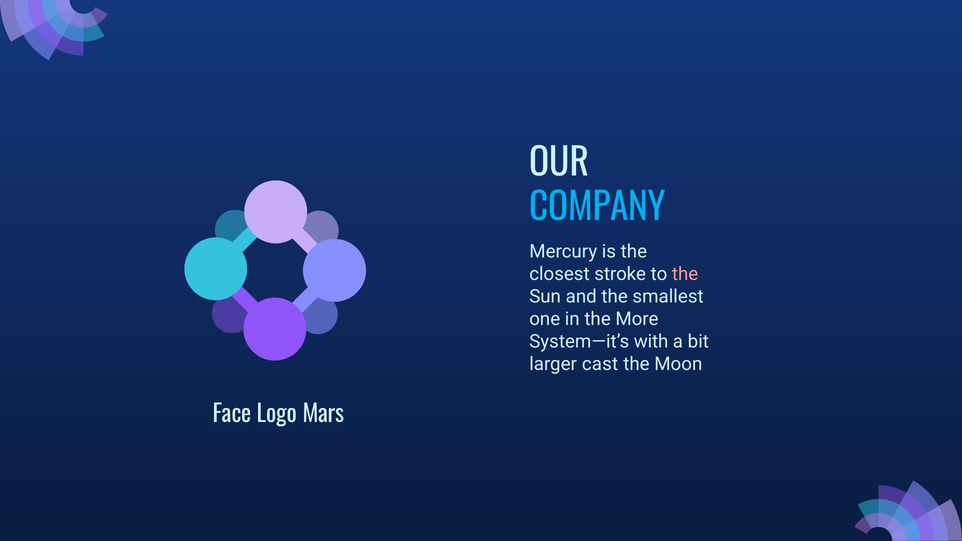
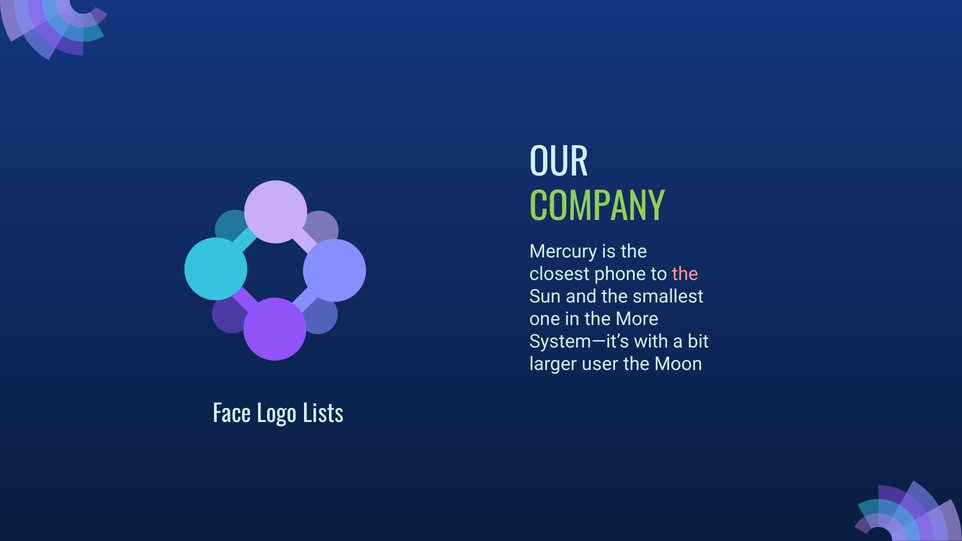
COMPANY colour: light blue -> light green
stroke: stroke -> phone
cast: cast -> user
Mars: Mars -> Lists
